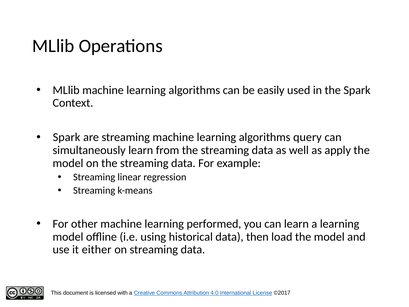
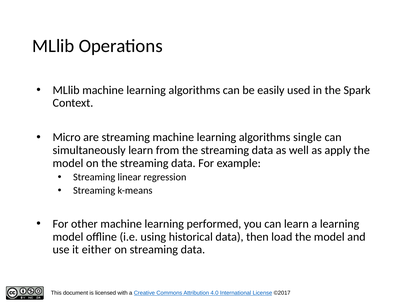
Spark at (67, 137): Spark -> Micro
query: query -> single
